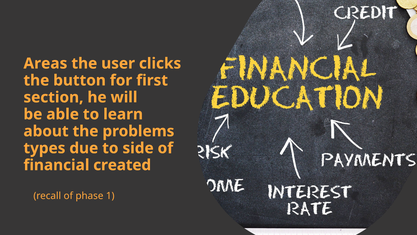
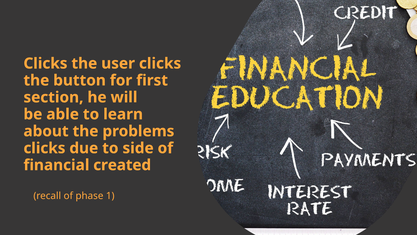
Areas at (45, 63): Areas -> Clicks
types at (44, 148): types -> clicks
